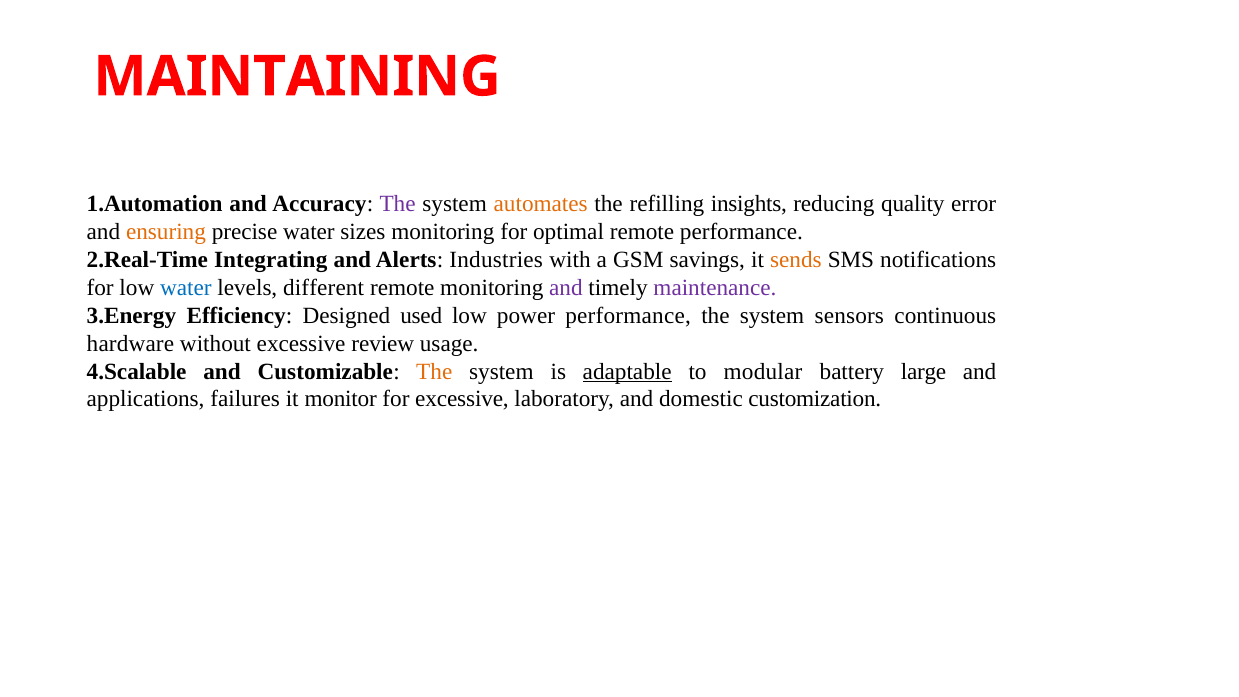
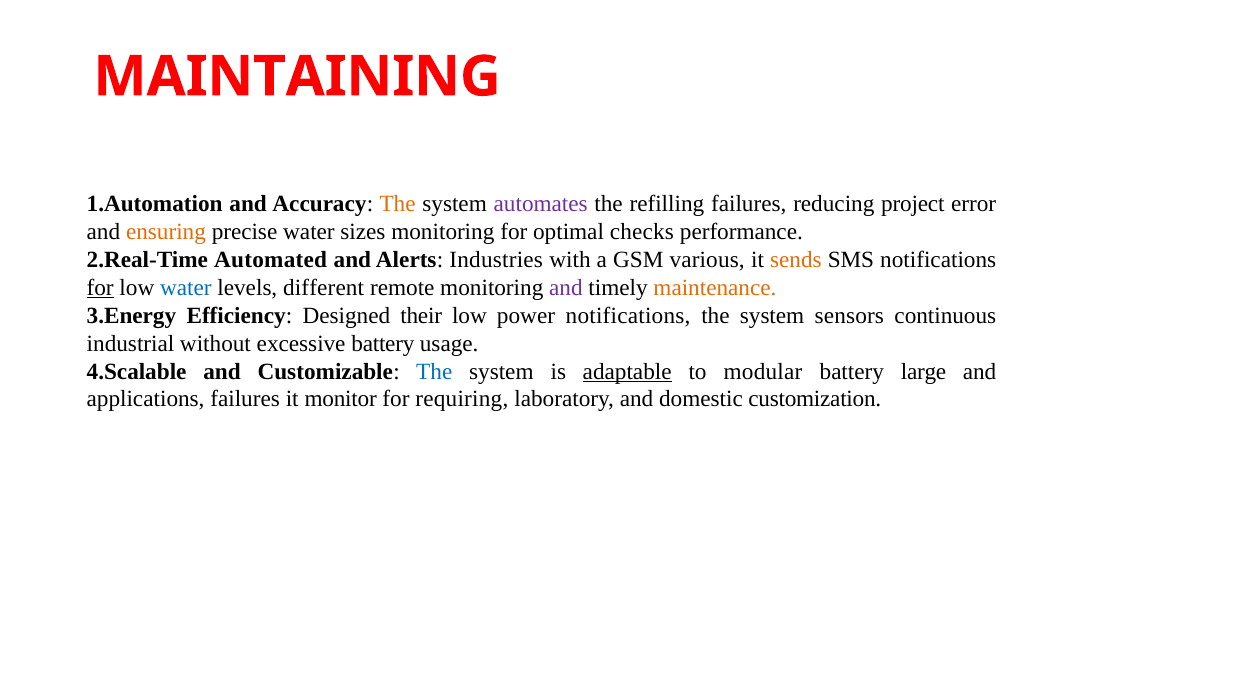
The at (398, 204) colour: purple -> orange
automates colour: orange -> purple
refilling insights: insights -> failures
quality: quality -> project
optimal remote: remote -> checks
Integrating: Integrating -> Automated
savings: savings -> various
for at (100, 288) underline: none -> present
maintenance colour: purple -> orange
used: used -> their
power performance: performance -> notifications
hardware: hardware -> industrial
excessive review: review -> battery
The at (434, 371) colour: orange -> blue
for excessive: excessive -> requiring
